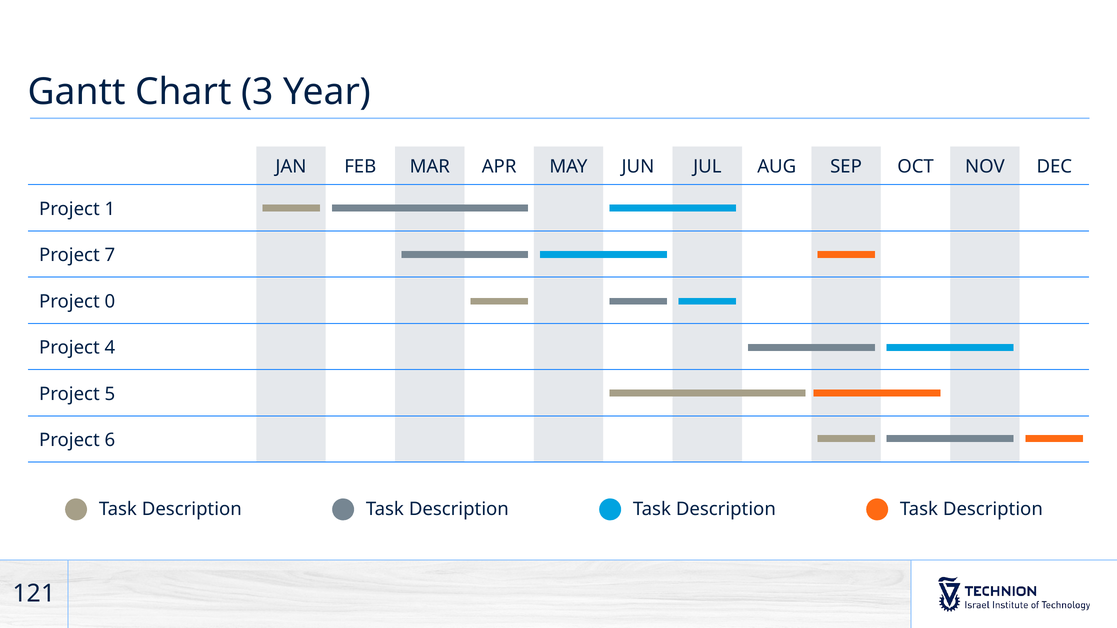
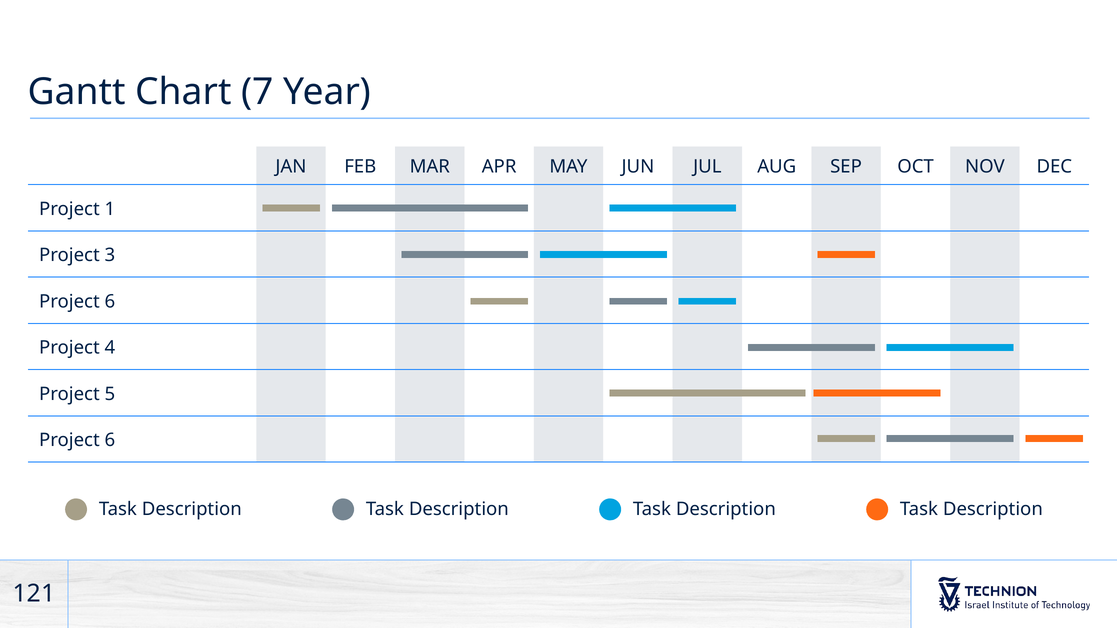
3: 3 -> 7
7: 7 -> 3
0 at (110, 302): 0 -> 6
